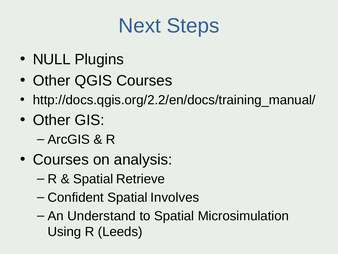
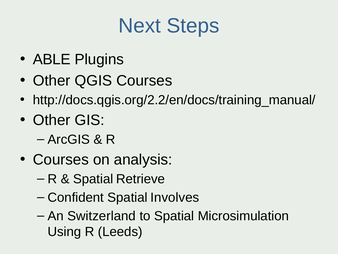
NULL: NULL -> ABLE
Understand: Understand -> Switzerland
